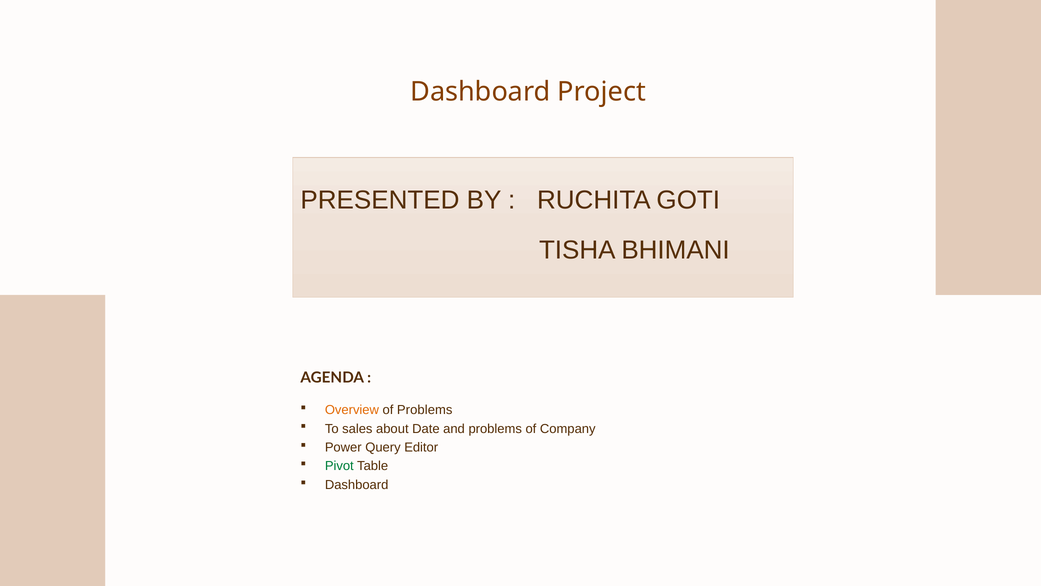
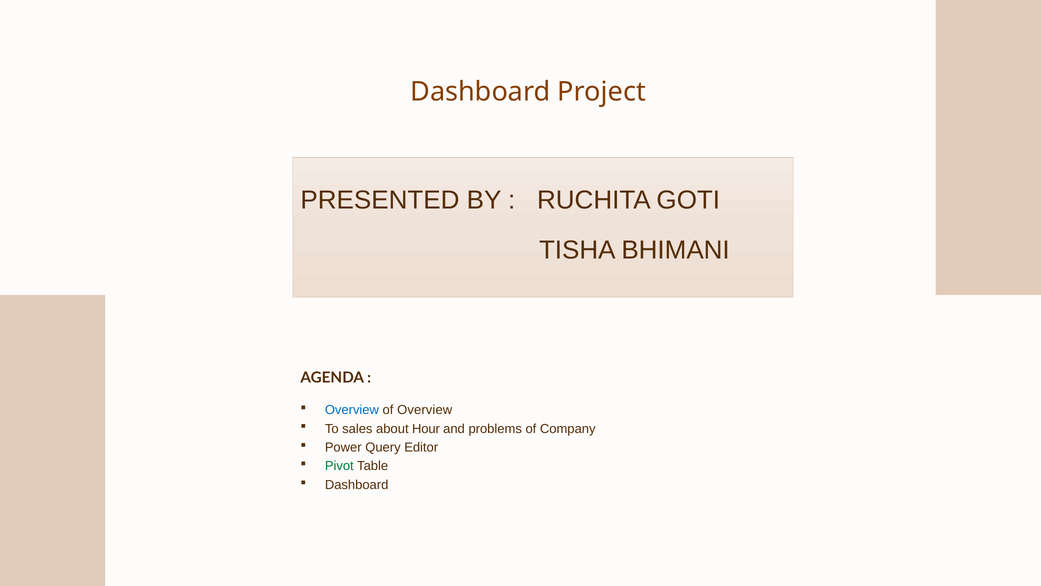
Overview at (352, 410) colour: orange -> blue
of Problems: Problems -> Overview
Date: Date -> Hour
